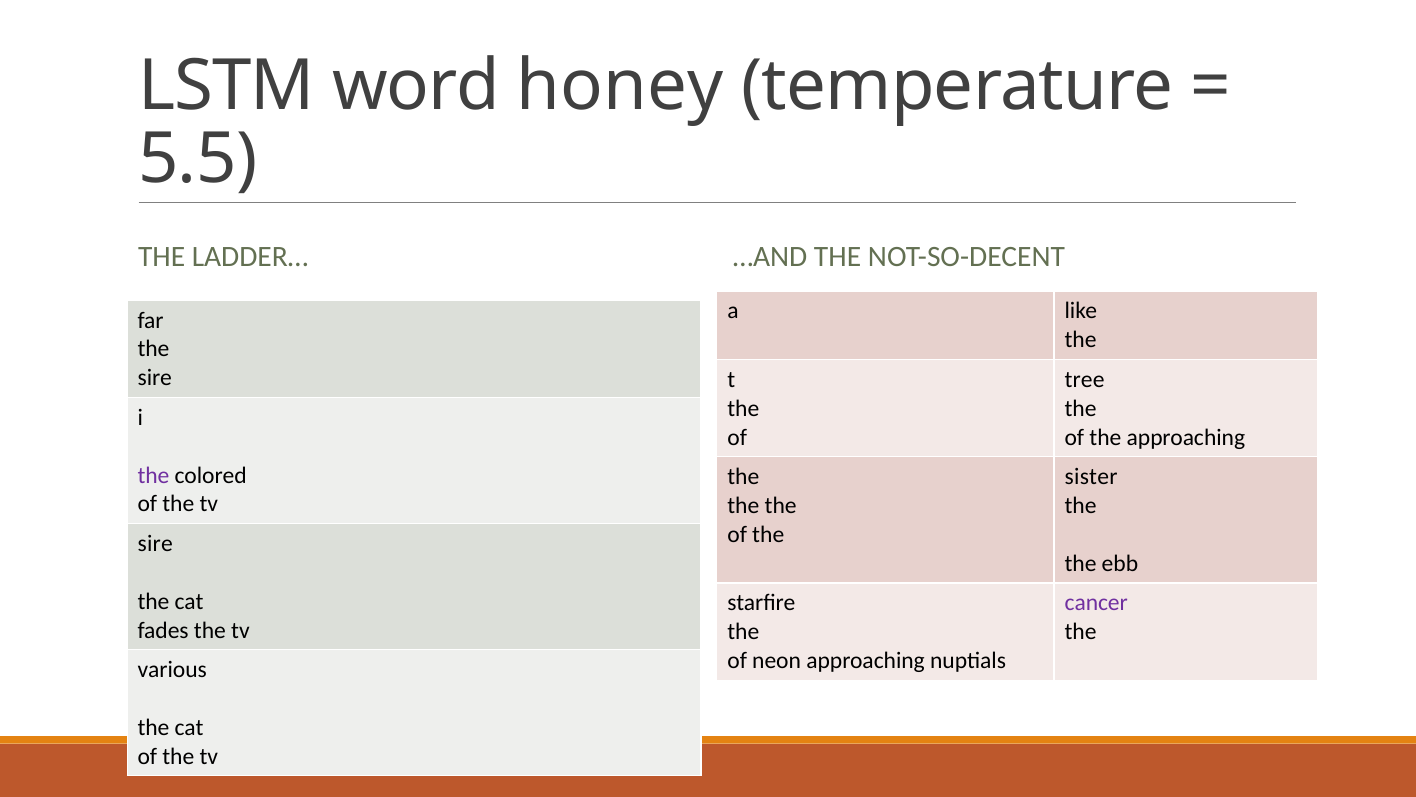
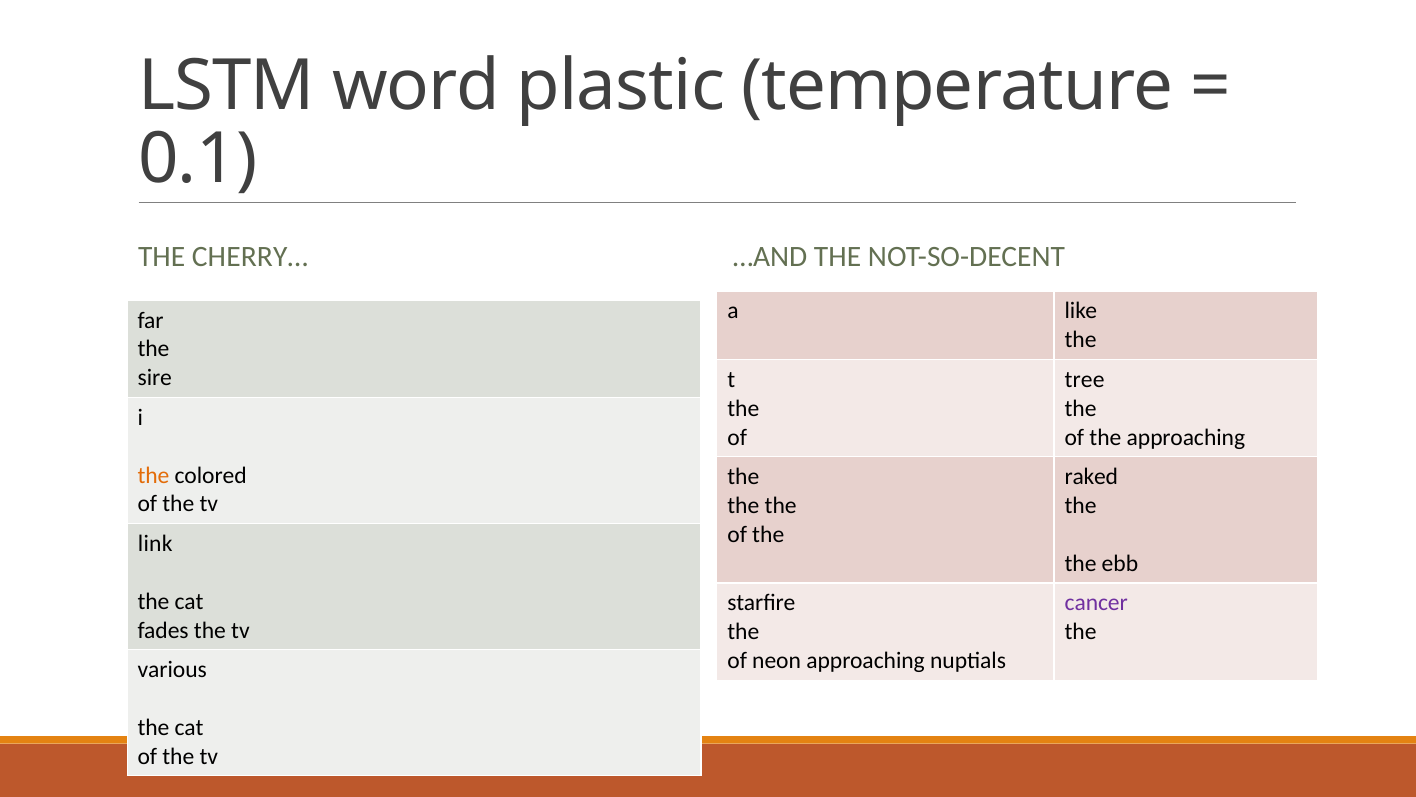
honey: honey -> plastic
5.5: 5.5 -> 0.1
LADDER…: LADDER… -> CHERRY…
the at (154, 475) colour: purple -> orange
sister: sister -> raked
sire at (155, 543): sire -> link
